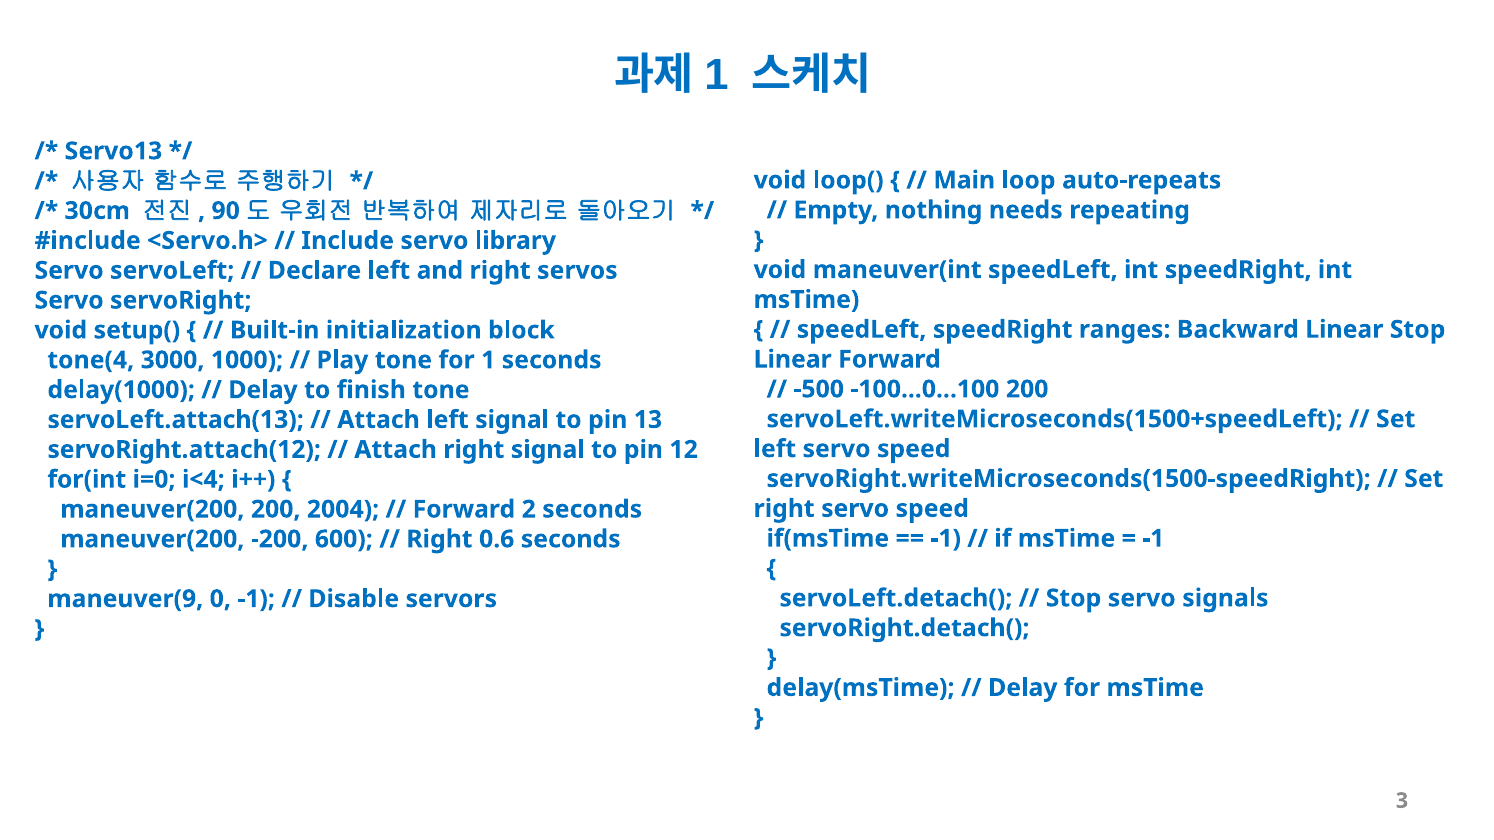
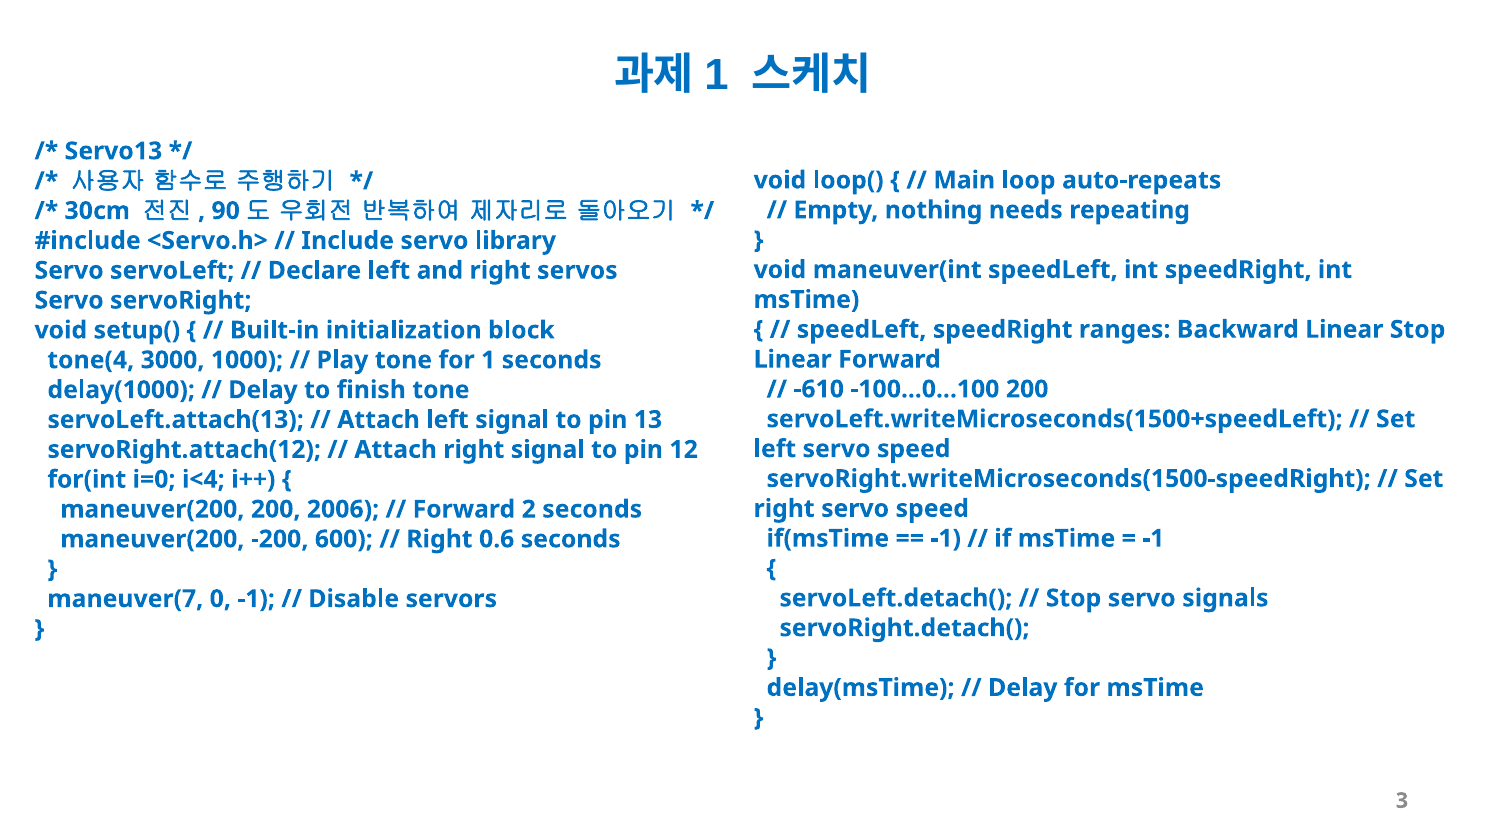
-500: -500 -> -610
2004: 2004 -> 2006
maneuver(9: maneuver(9 -> maneuver(7
